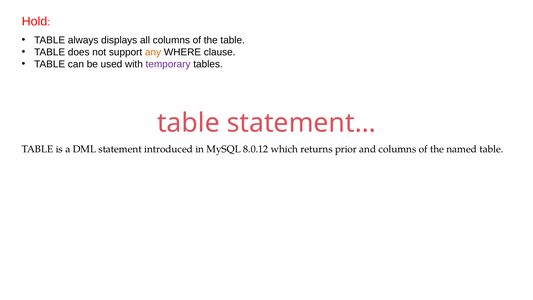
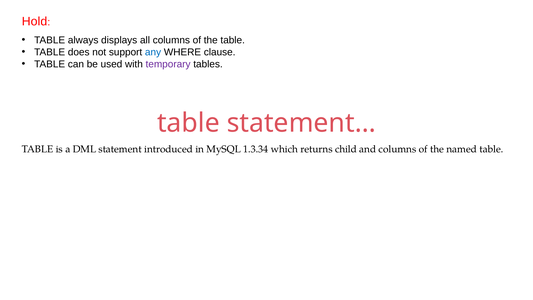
any colour: orange -> blue
8.0.12: 8.0.12 -> 1.3.34
prior: prior -> child
